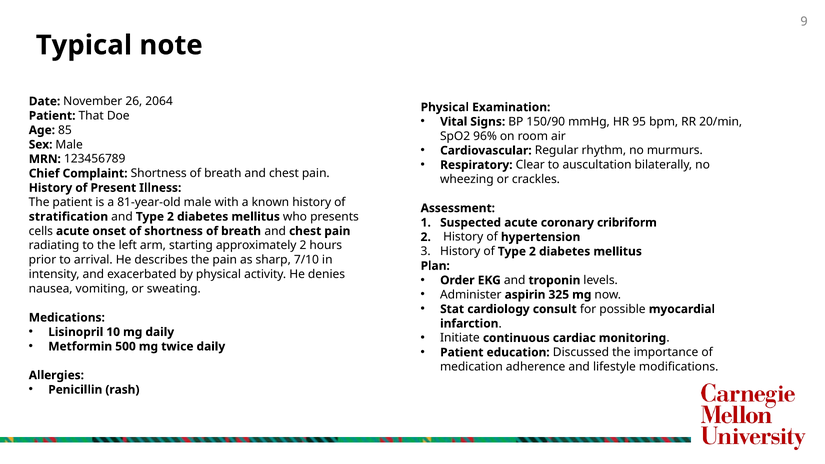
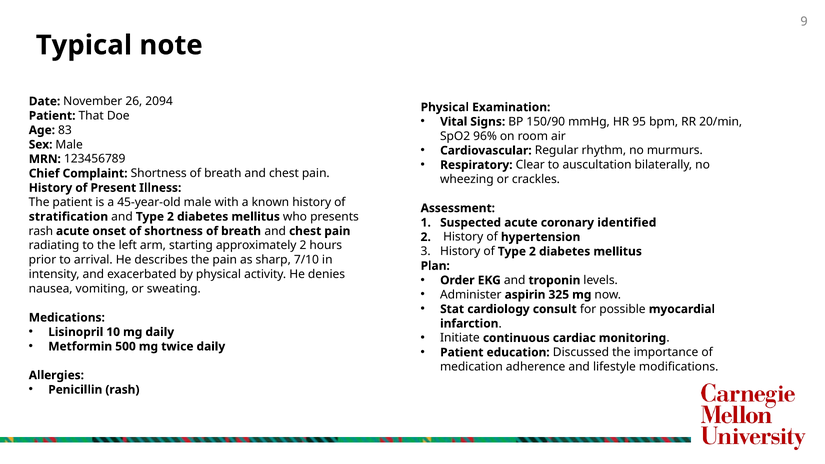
2064: 2064 -> 2094
85: 85 -> 83
81-year-old: 81-year-old -> 45-year-old
cribriform: cribriform -> identified
cells at (41, 231): cells -> rash
